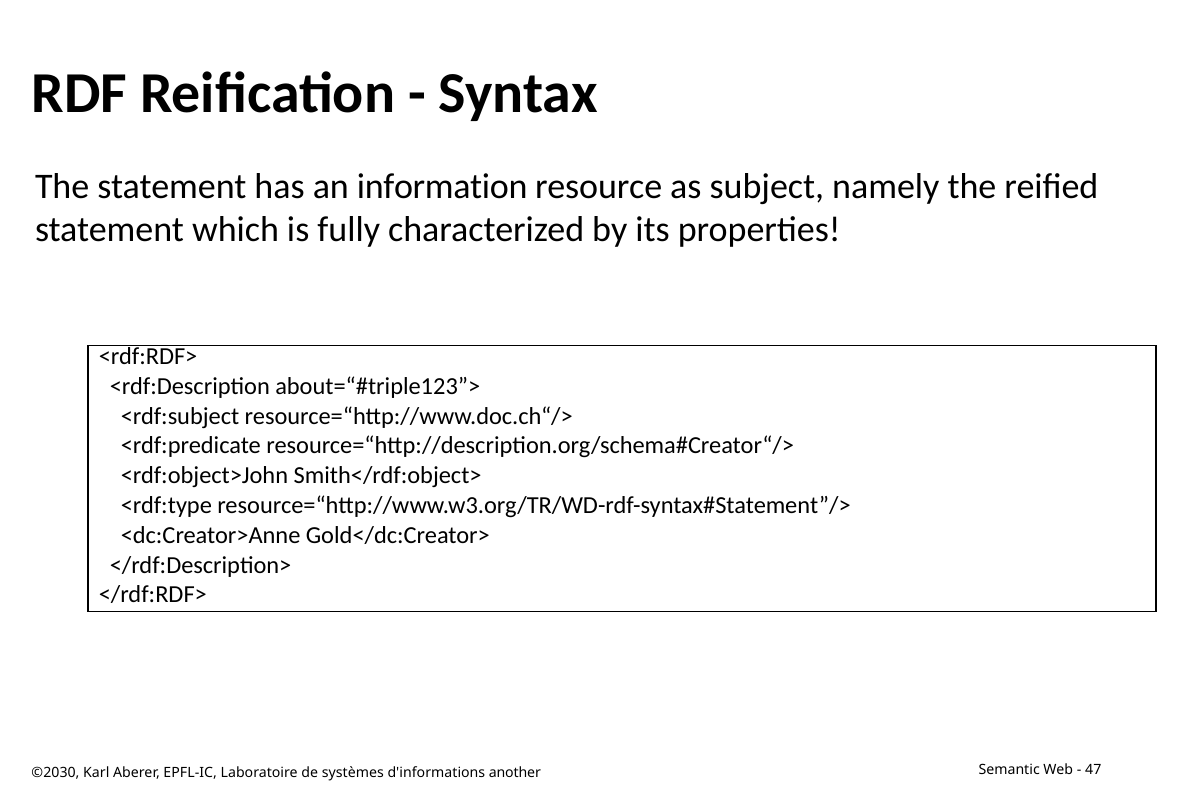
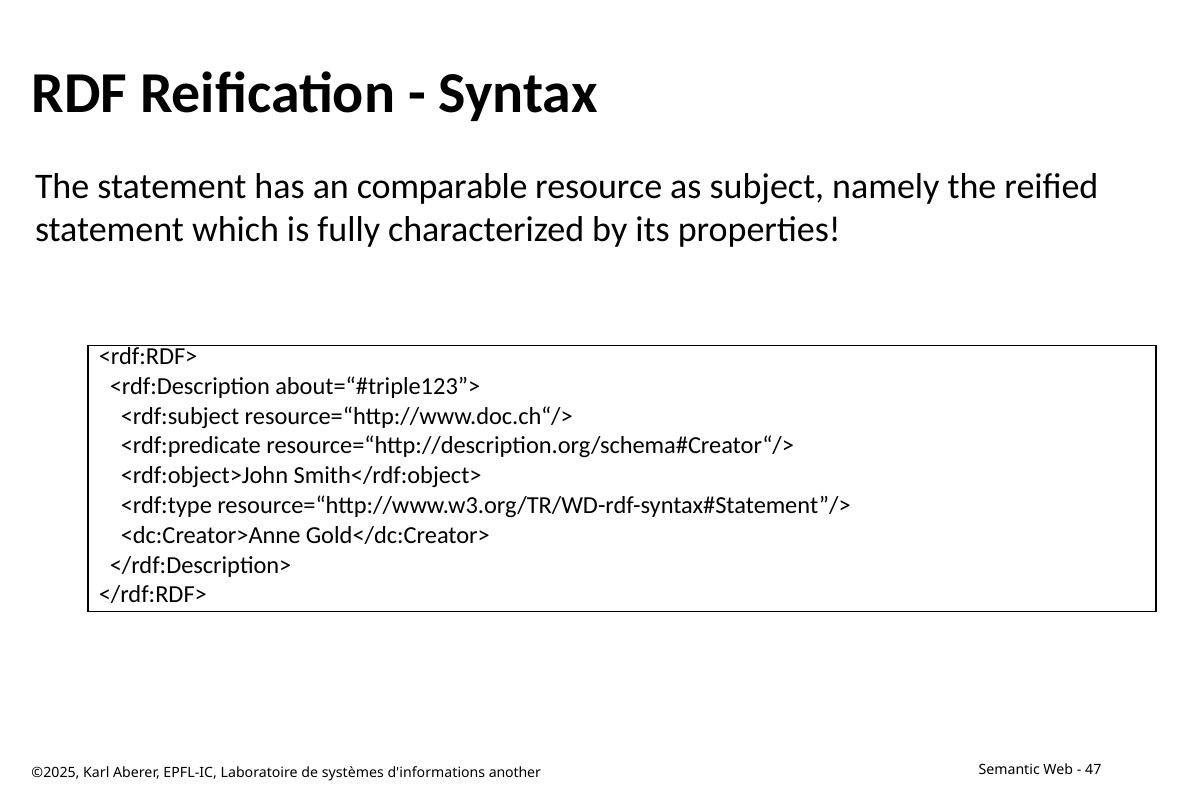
information: information -> comparable
©2030: ©2030 -> ©2025
